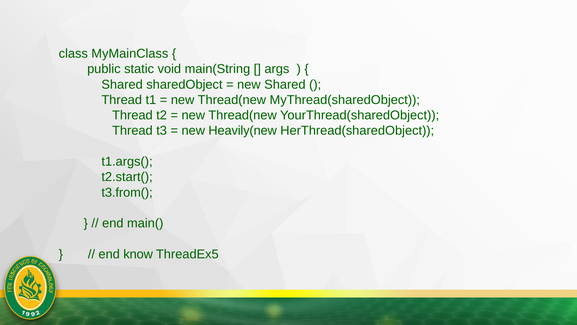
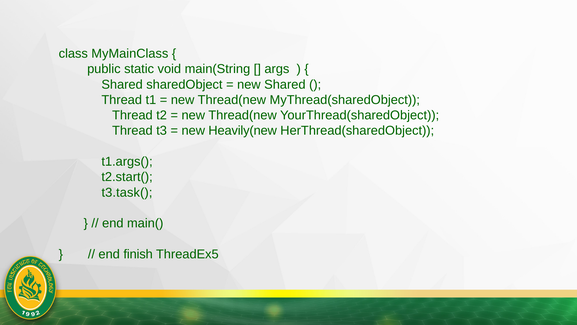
t3.from(: t3.from( -> t3.task(
know: know -> finish
